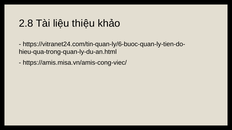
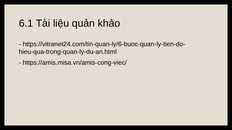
2.8: 2.8 -> 6.1
thiệu: thiệu -> quản
